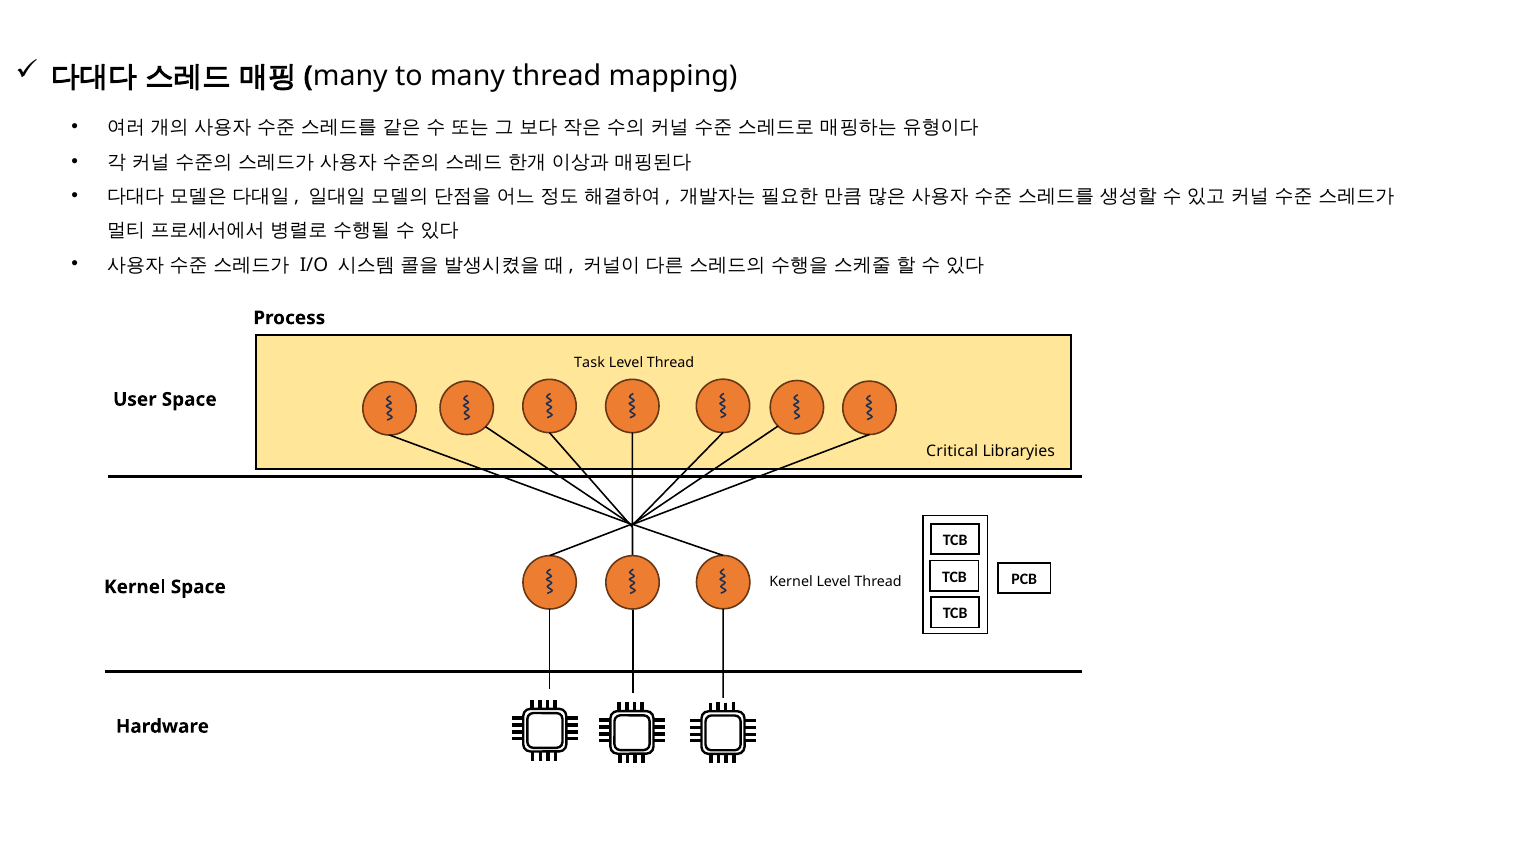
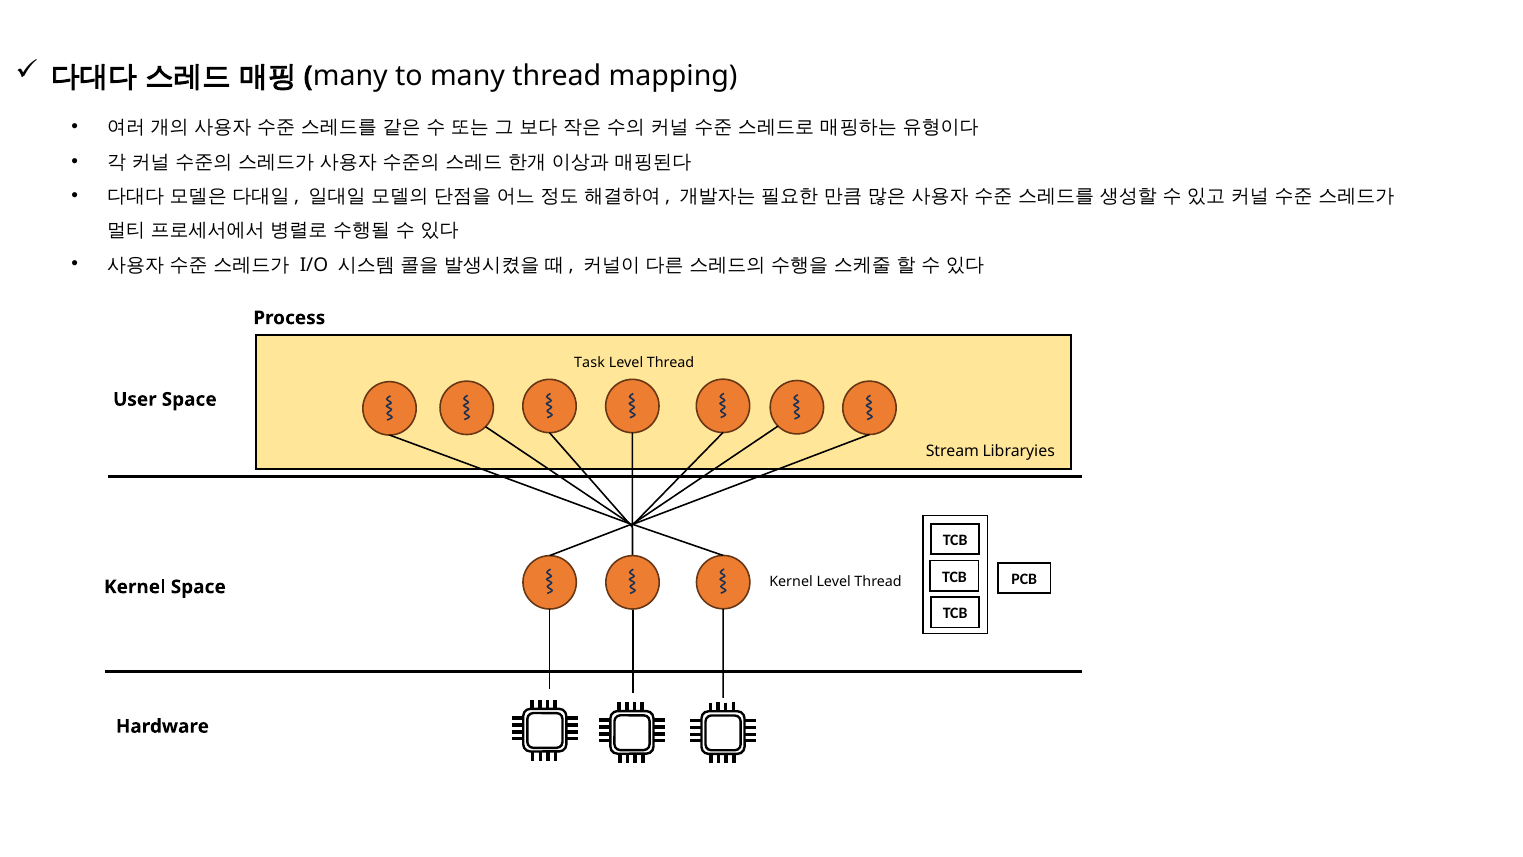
Critical: Critical -> Stream
